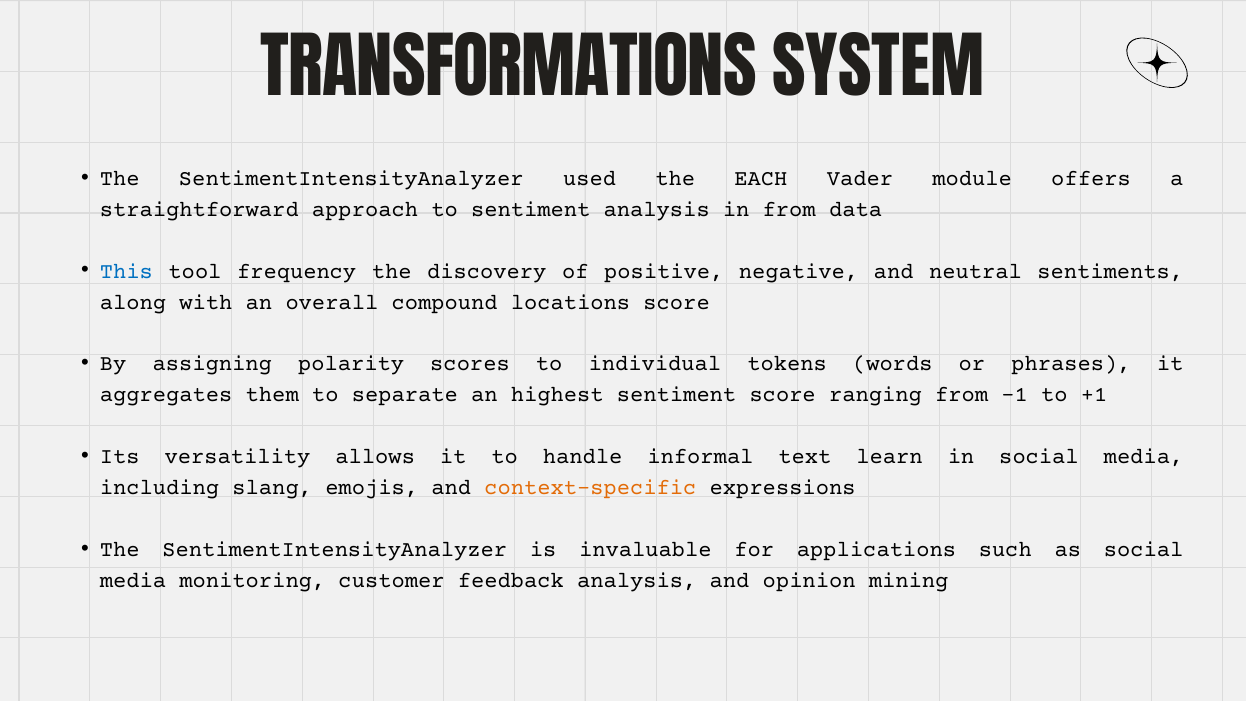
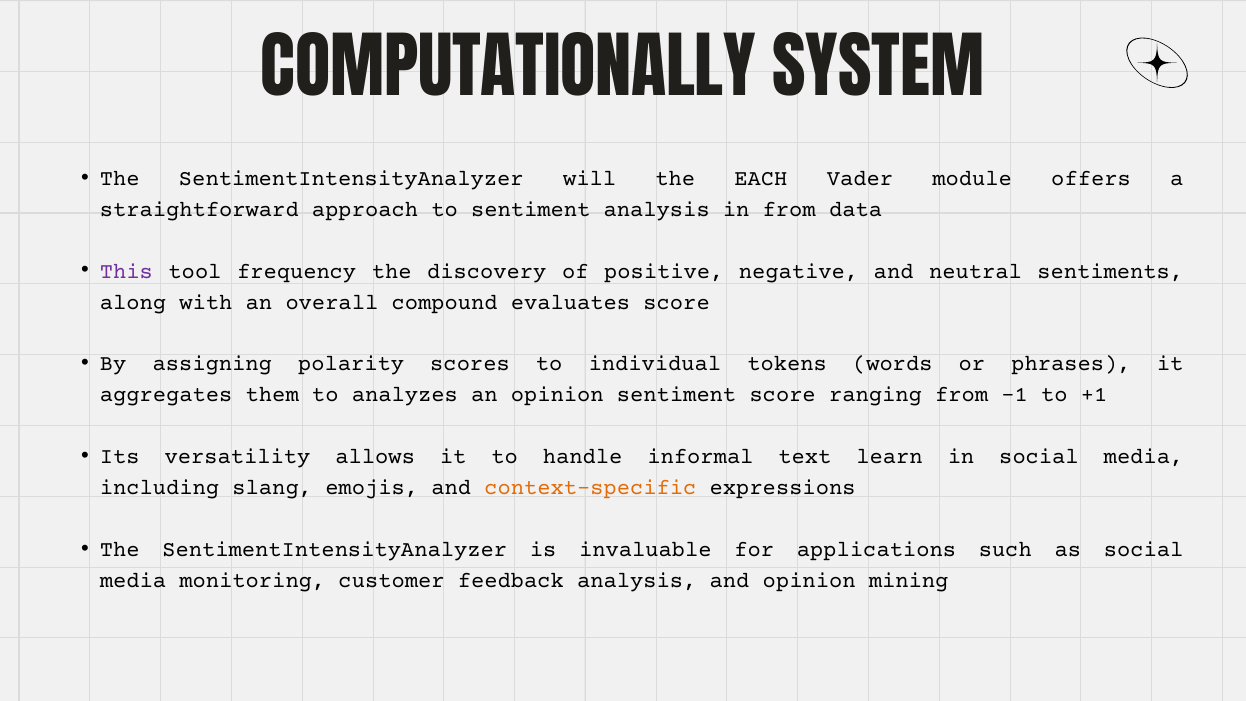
TRANSFORMATIONS: TRANSFORMATIONS -> COMPUTATIONALLY
used: used -> will
This colour: blue -> purple
locations: locations -> evaluates
separate: separate -> analyzes
an highest: highest -> opinion
